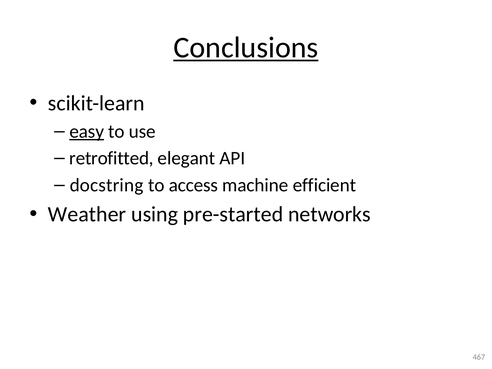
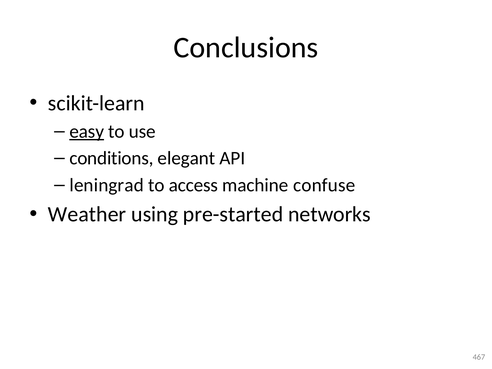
Conclusions underline: present -> none
retrofitted: retrofitted -> conditions
docstring: docstring -> leningrad
efficient: efficient -> confuse
